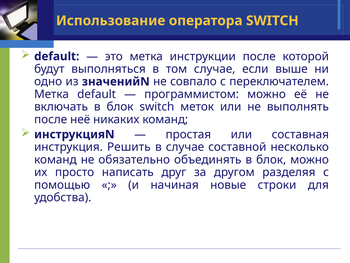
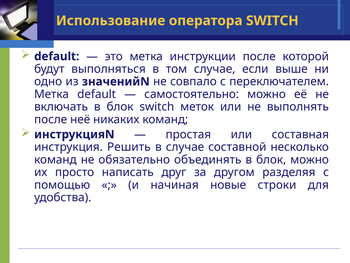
программистом: программистом -> самостоятельно
